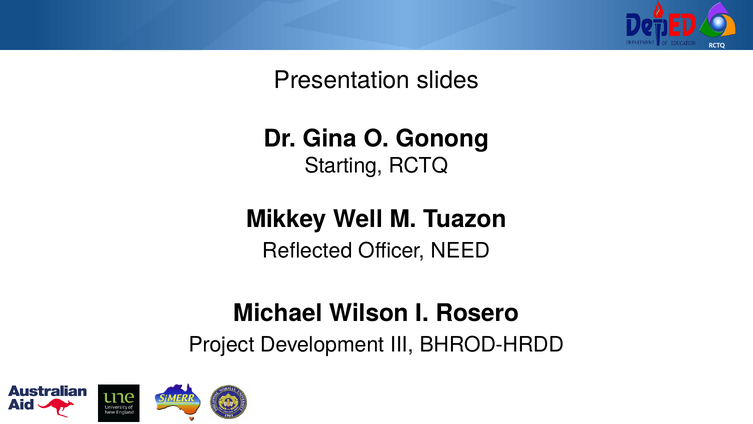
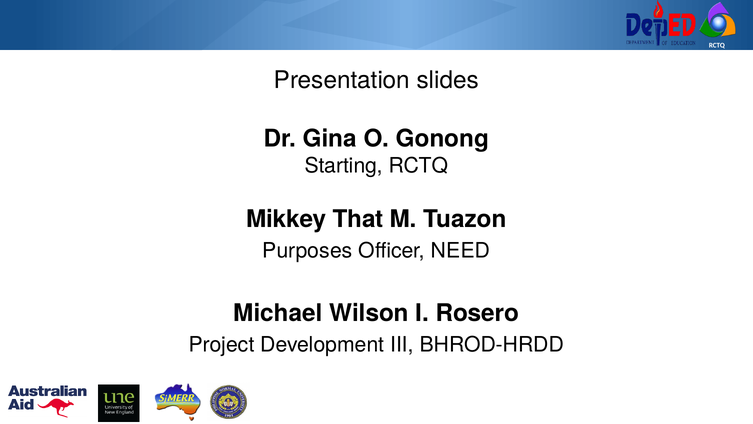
Well: Well -> That
Reflected: Reflected -> Purposes
